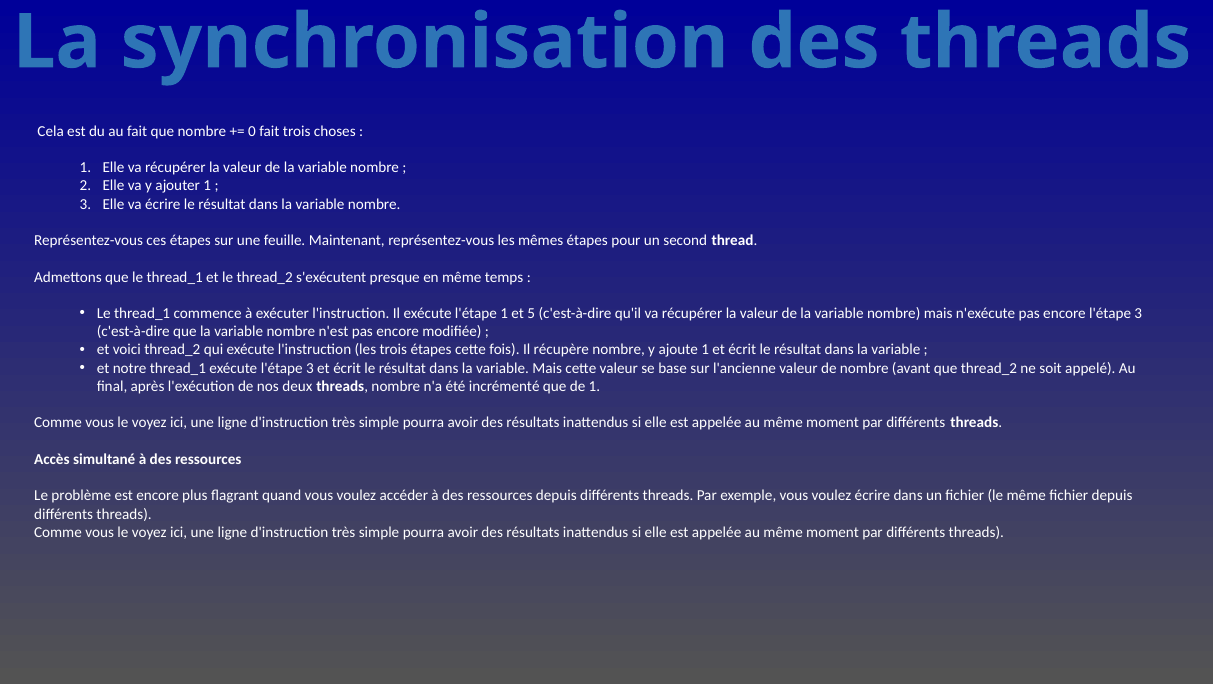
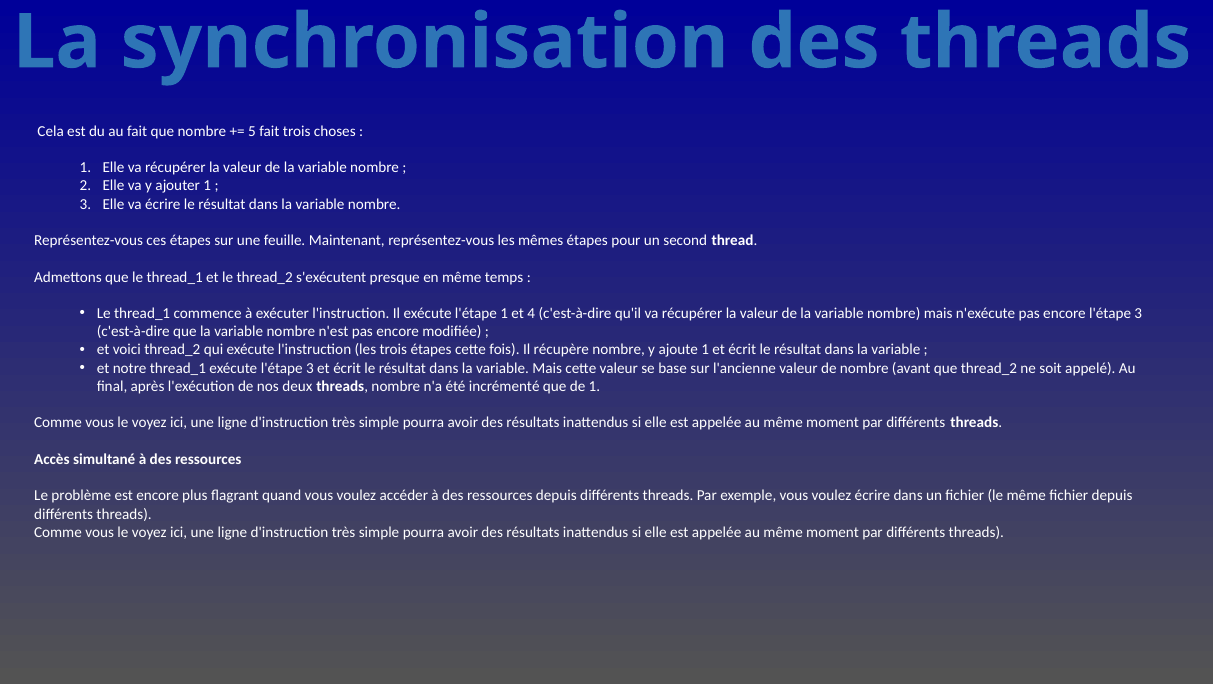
0: 0 -> 5
5: 5 -> 4
